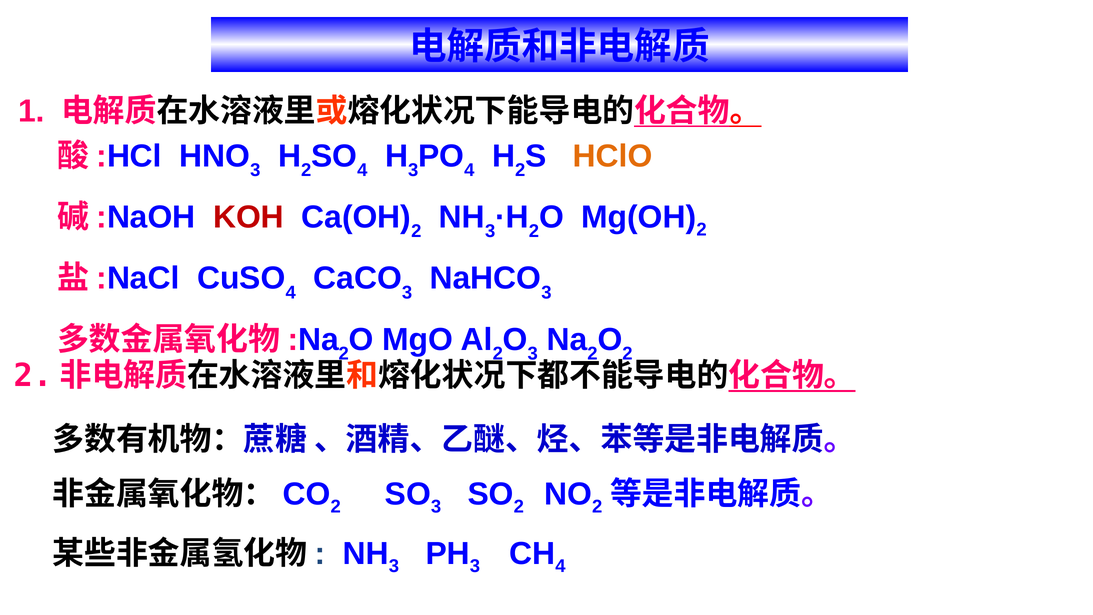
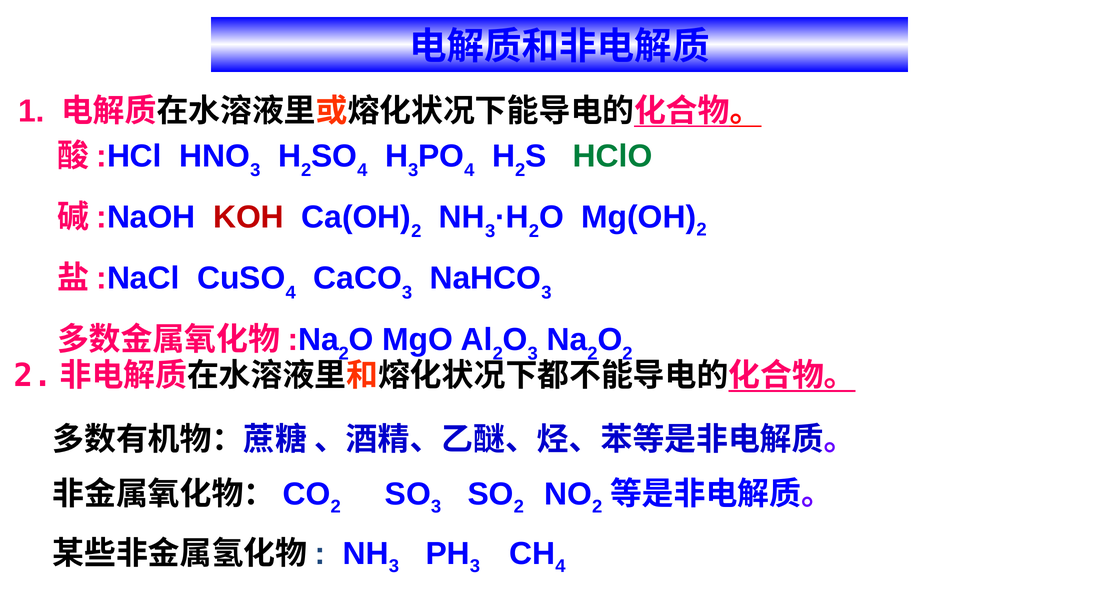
HClO colour: orange -> green
